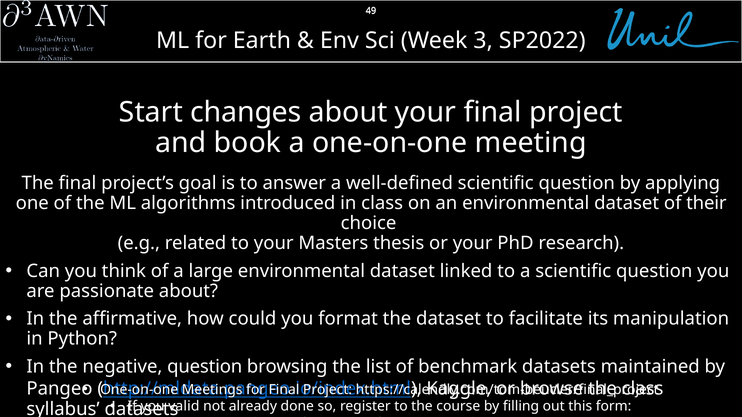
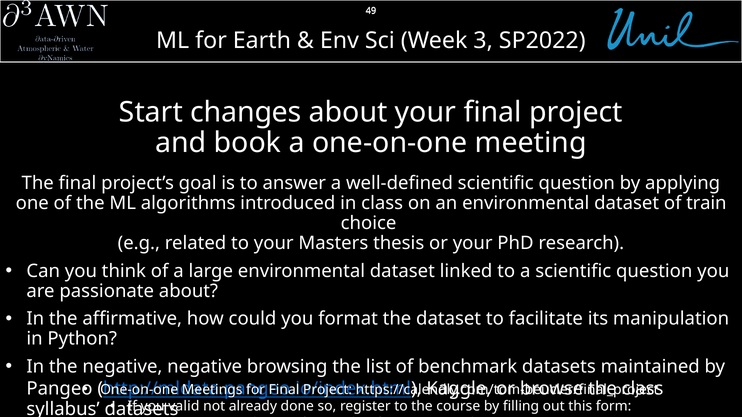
their: their -> train
negative question: question -> negative
